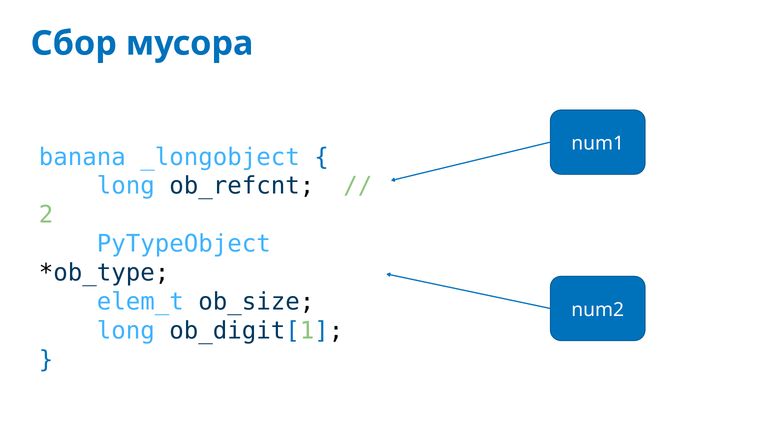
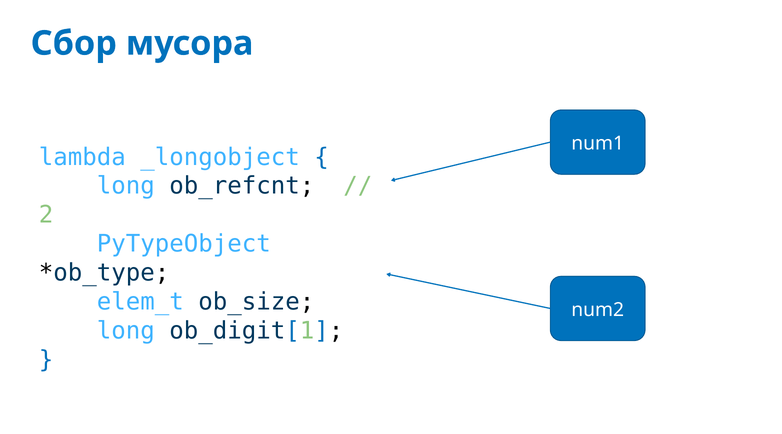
banana: banana -> lambda
